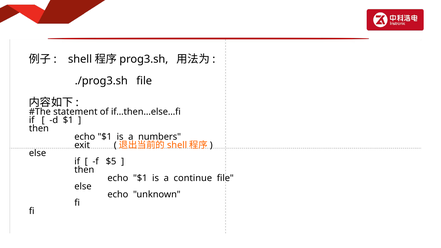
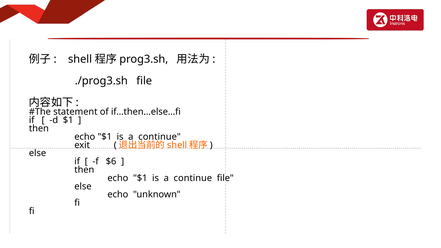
numbers at (160, 137): numbers -> continue
$5: $5 -> $6
